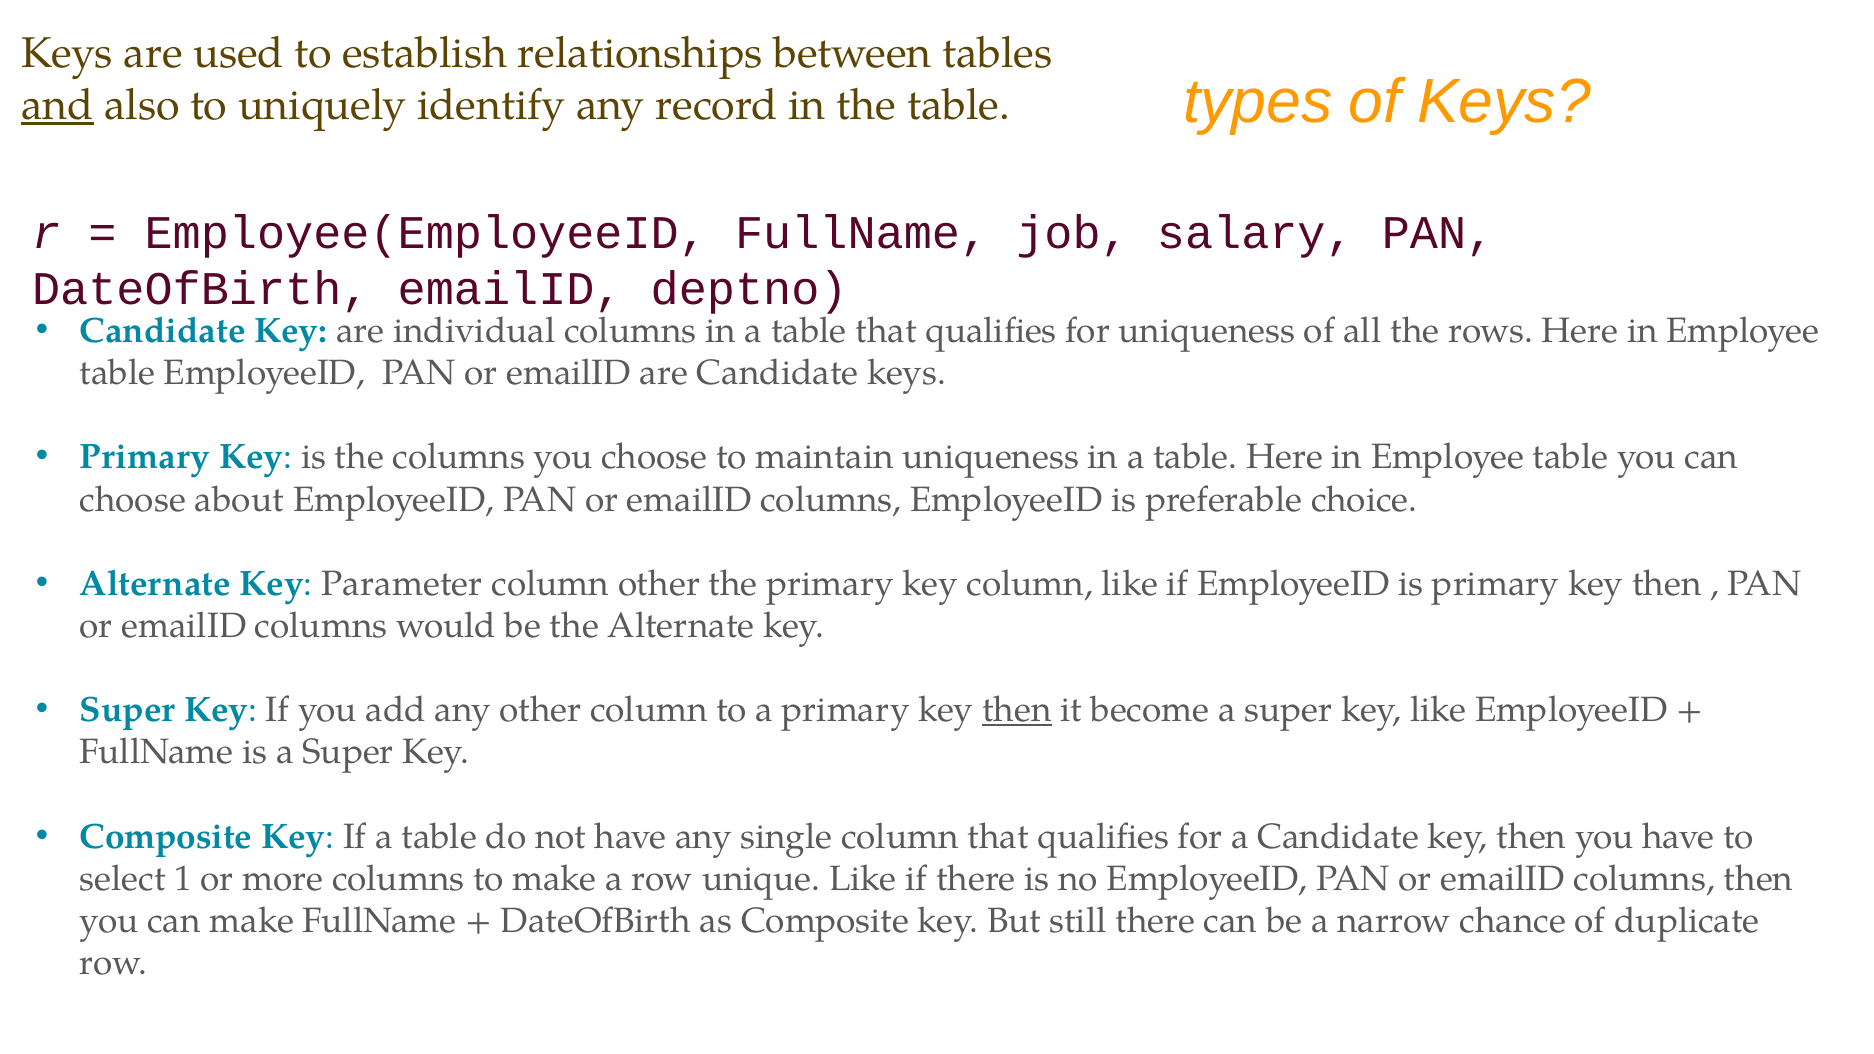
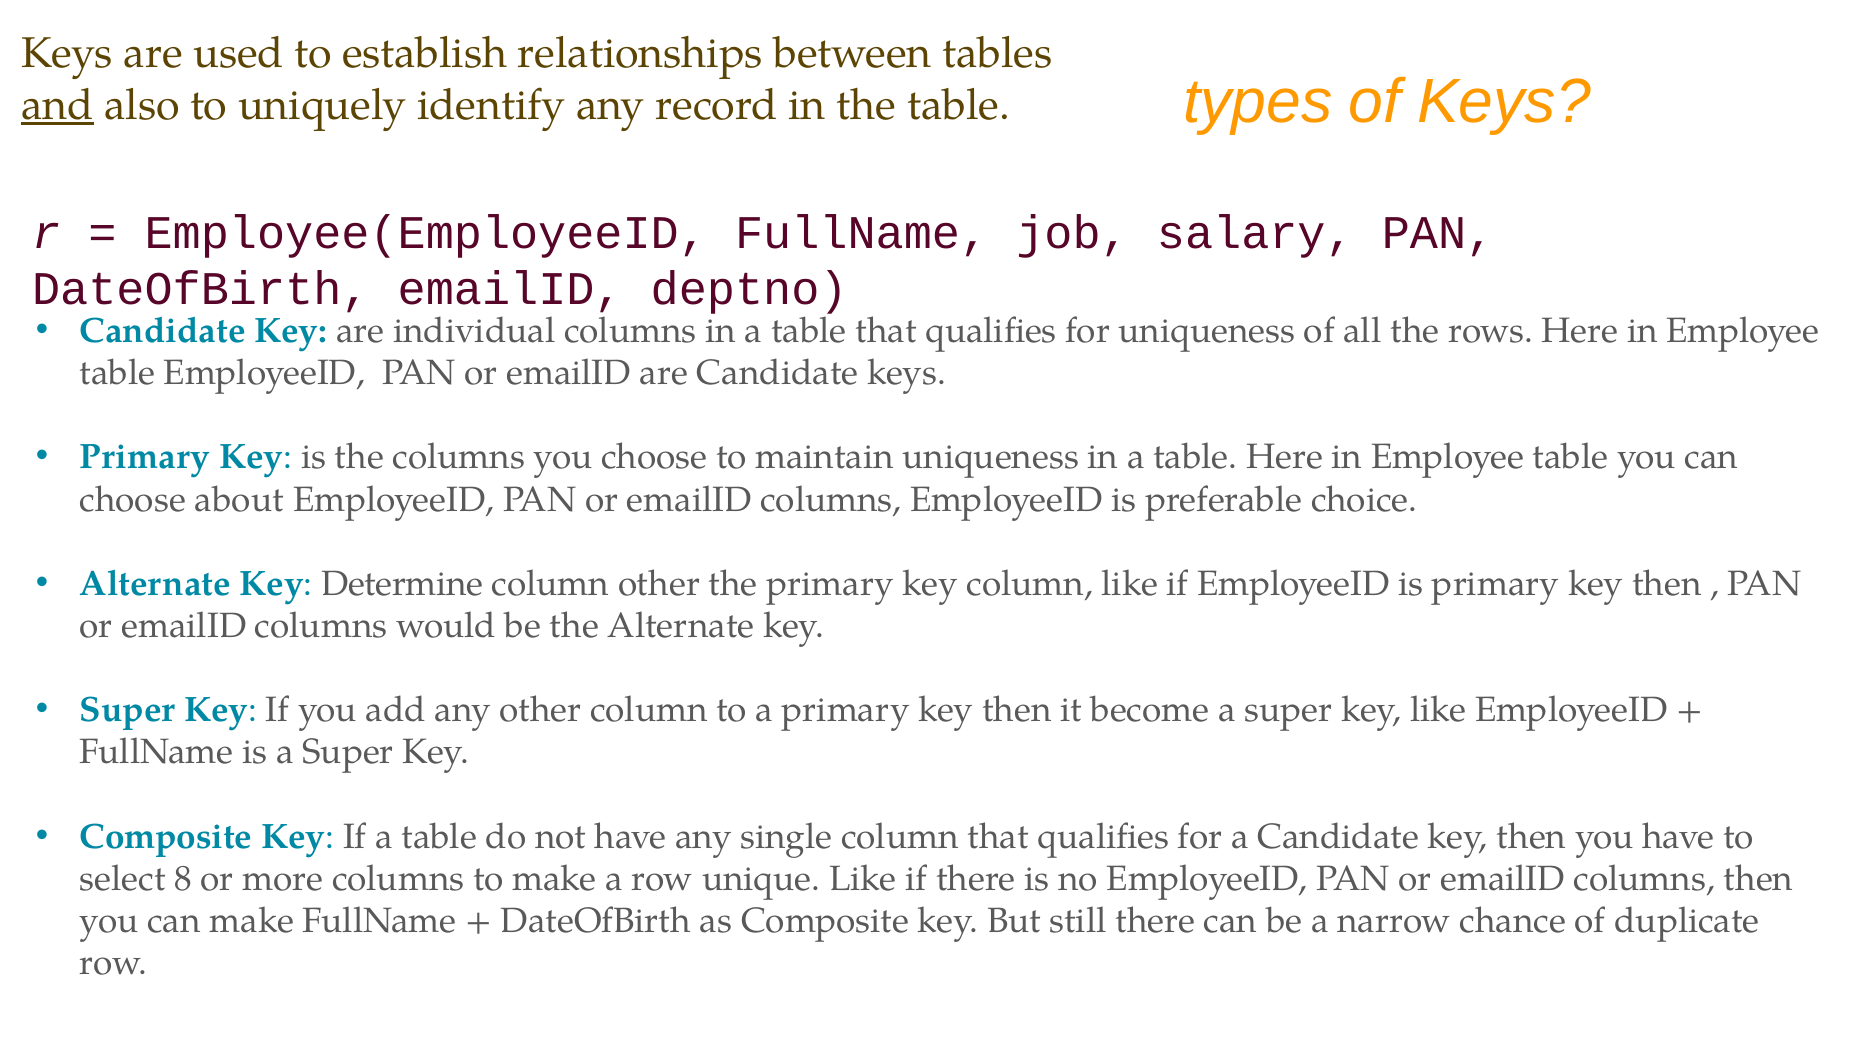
Parameter: Parameter -> Determine
then at (1017, 710) underline: present -> none
1: 1 -> 8
